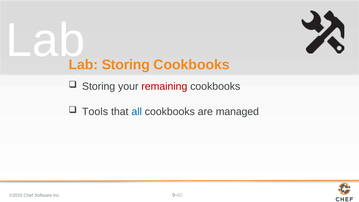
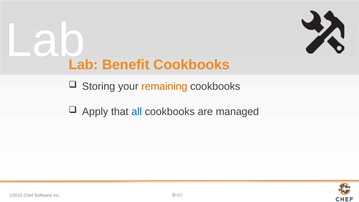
Lab Storing: Storing -> Benefit
remaining colour: red -> orange
Tools: Tools -> Apply
